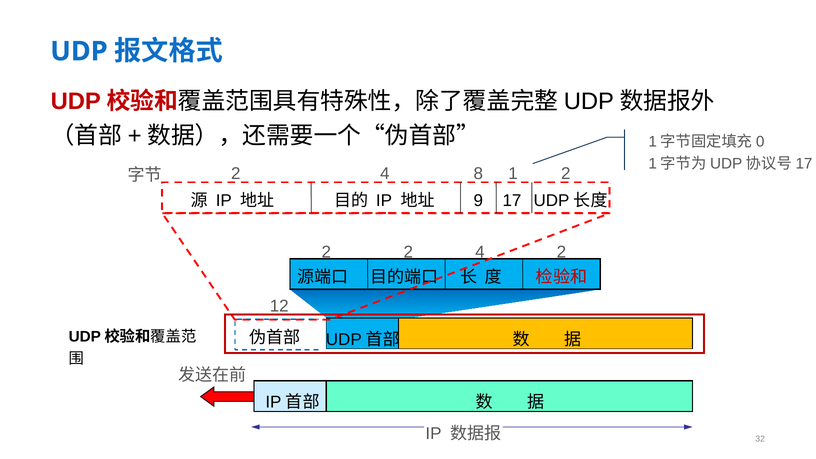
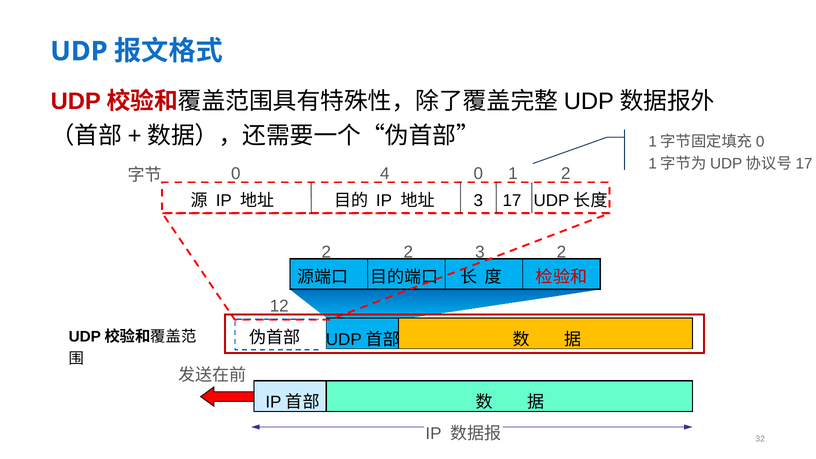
2 at (236, 174): 2 -> 0
4 8: 8 -> 0
9 at (478, 201): 9 -> 3
2 2 4: 4 -> 3
